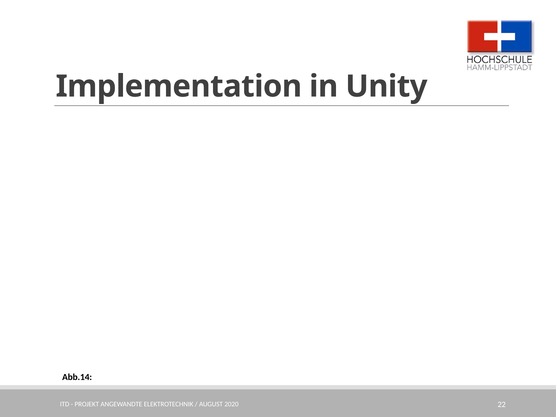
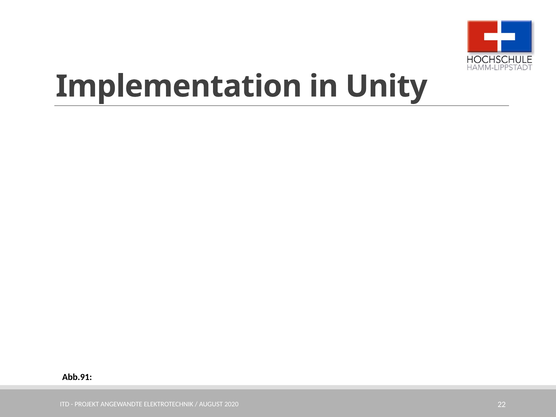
Abb.14: Abb.14 -> Abb.91
